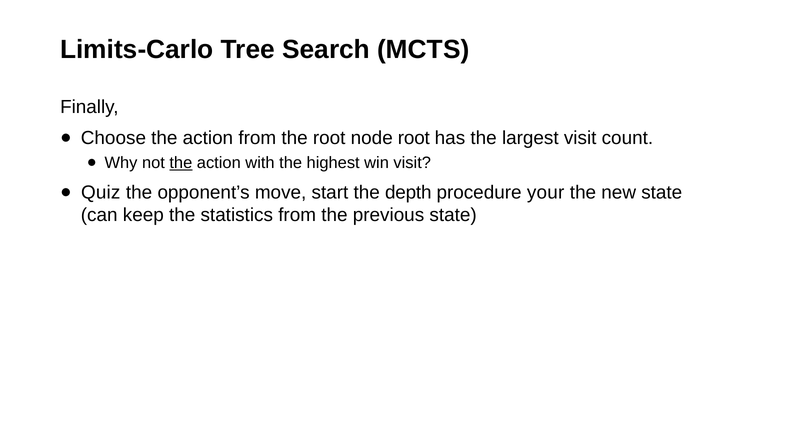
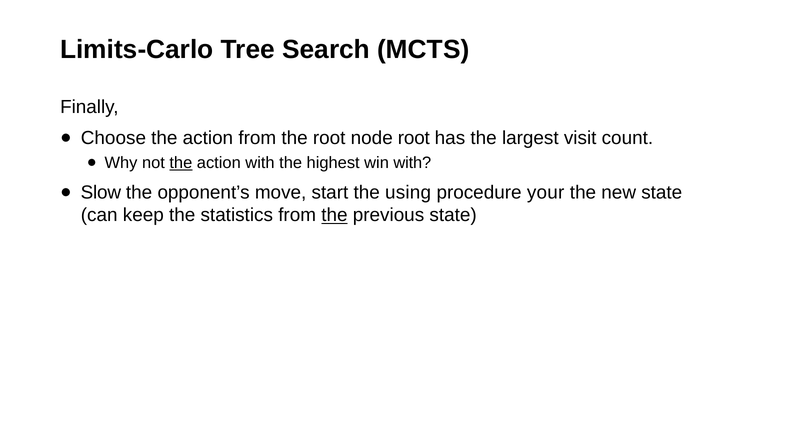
win visit: visit -> with
Quiz: Quiz -> Slow
depth: depth -> using
the at (334, 215) underline: none -> present
